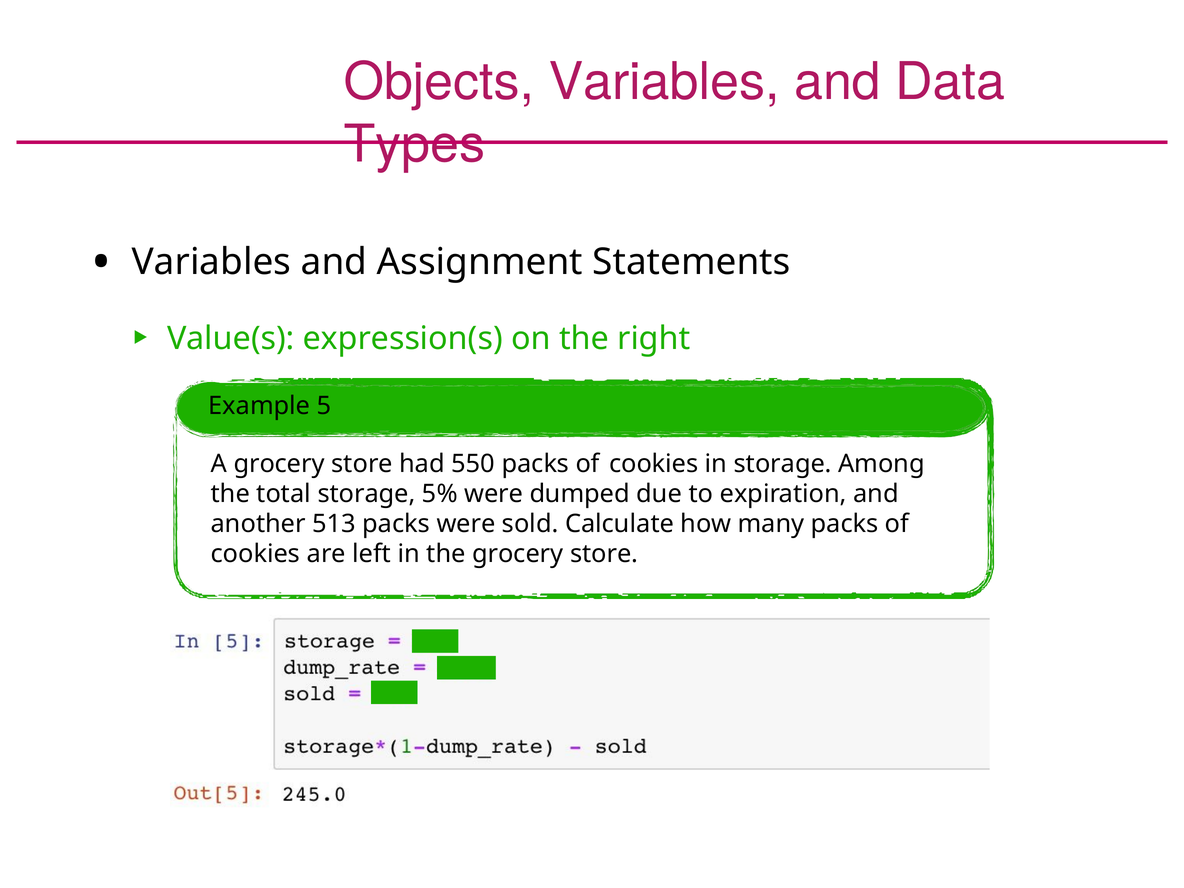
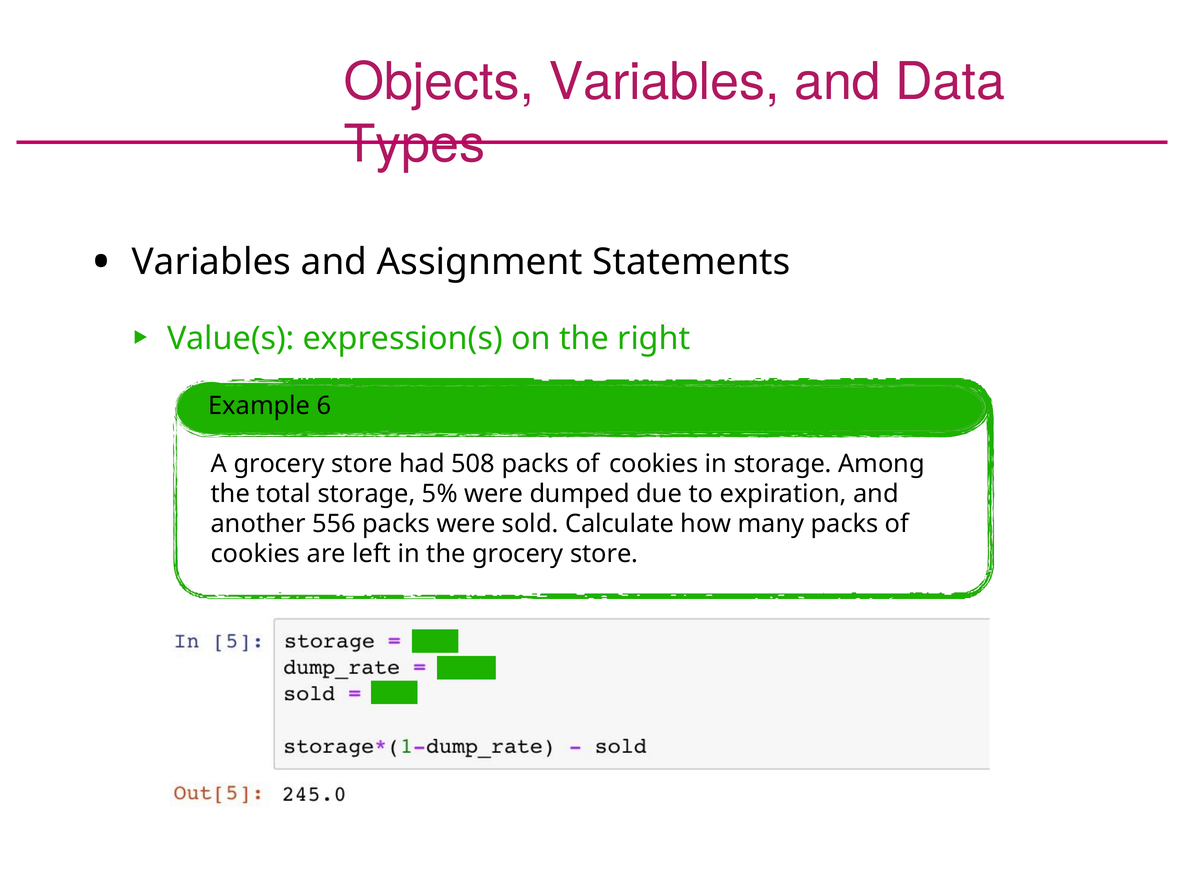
5: 5 -> 6
550: 550 -> 508
513: 513 -> 556
